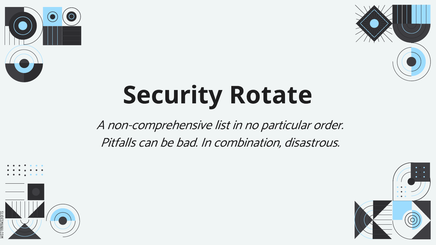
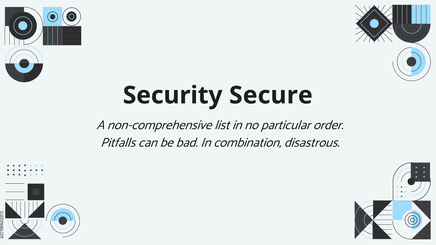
Rotate: Rotate -> Secure
